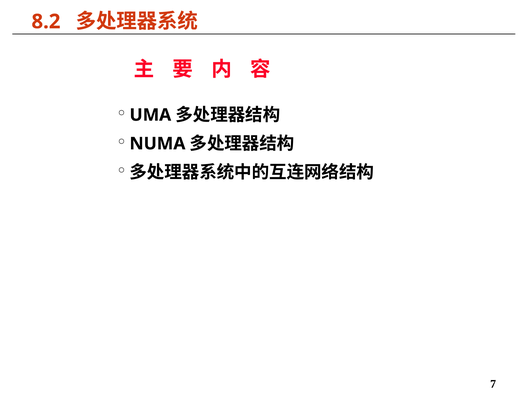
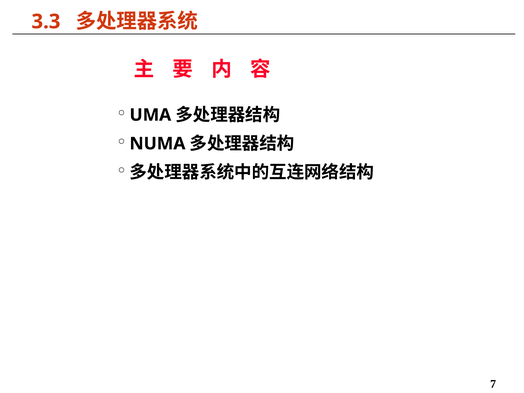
8.2: 8.2 -> 3.3
